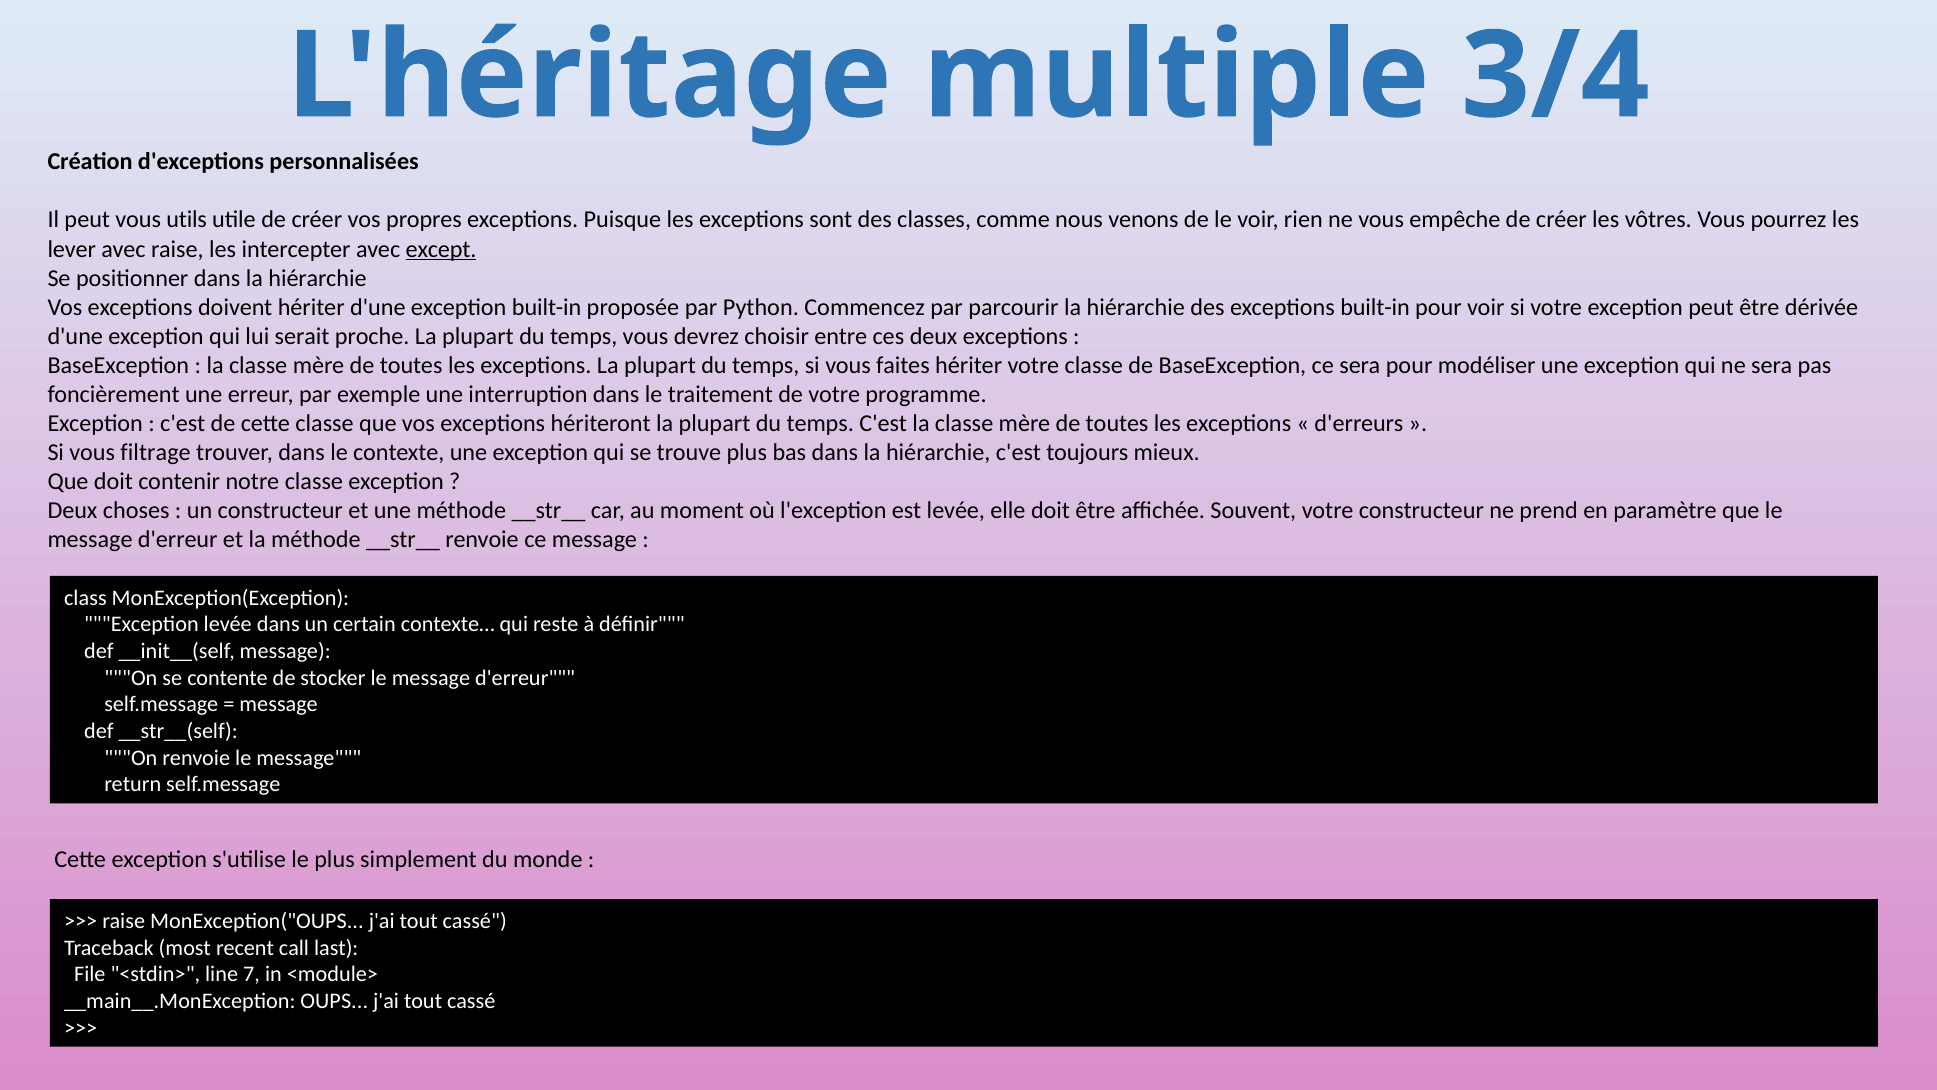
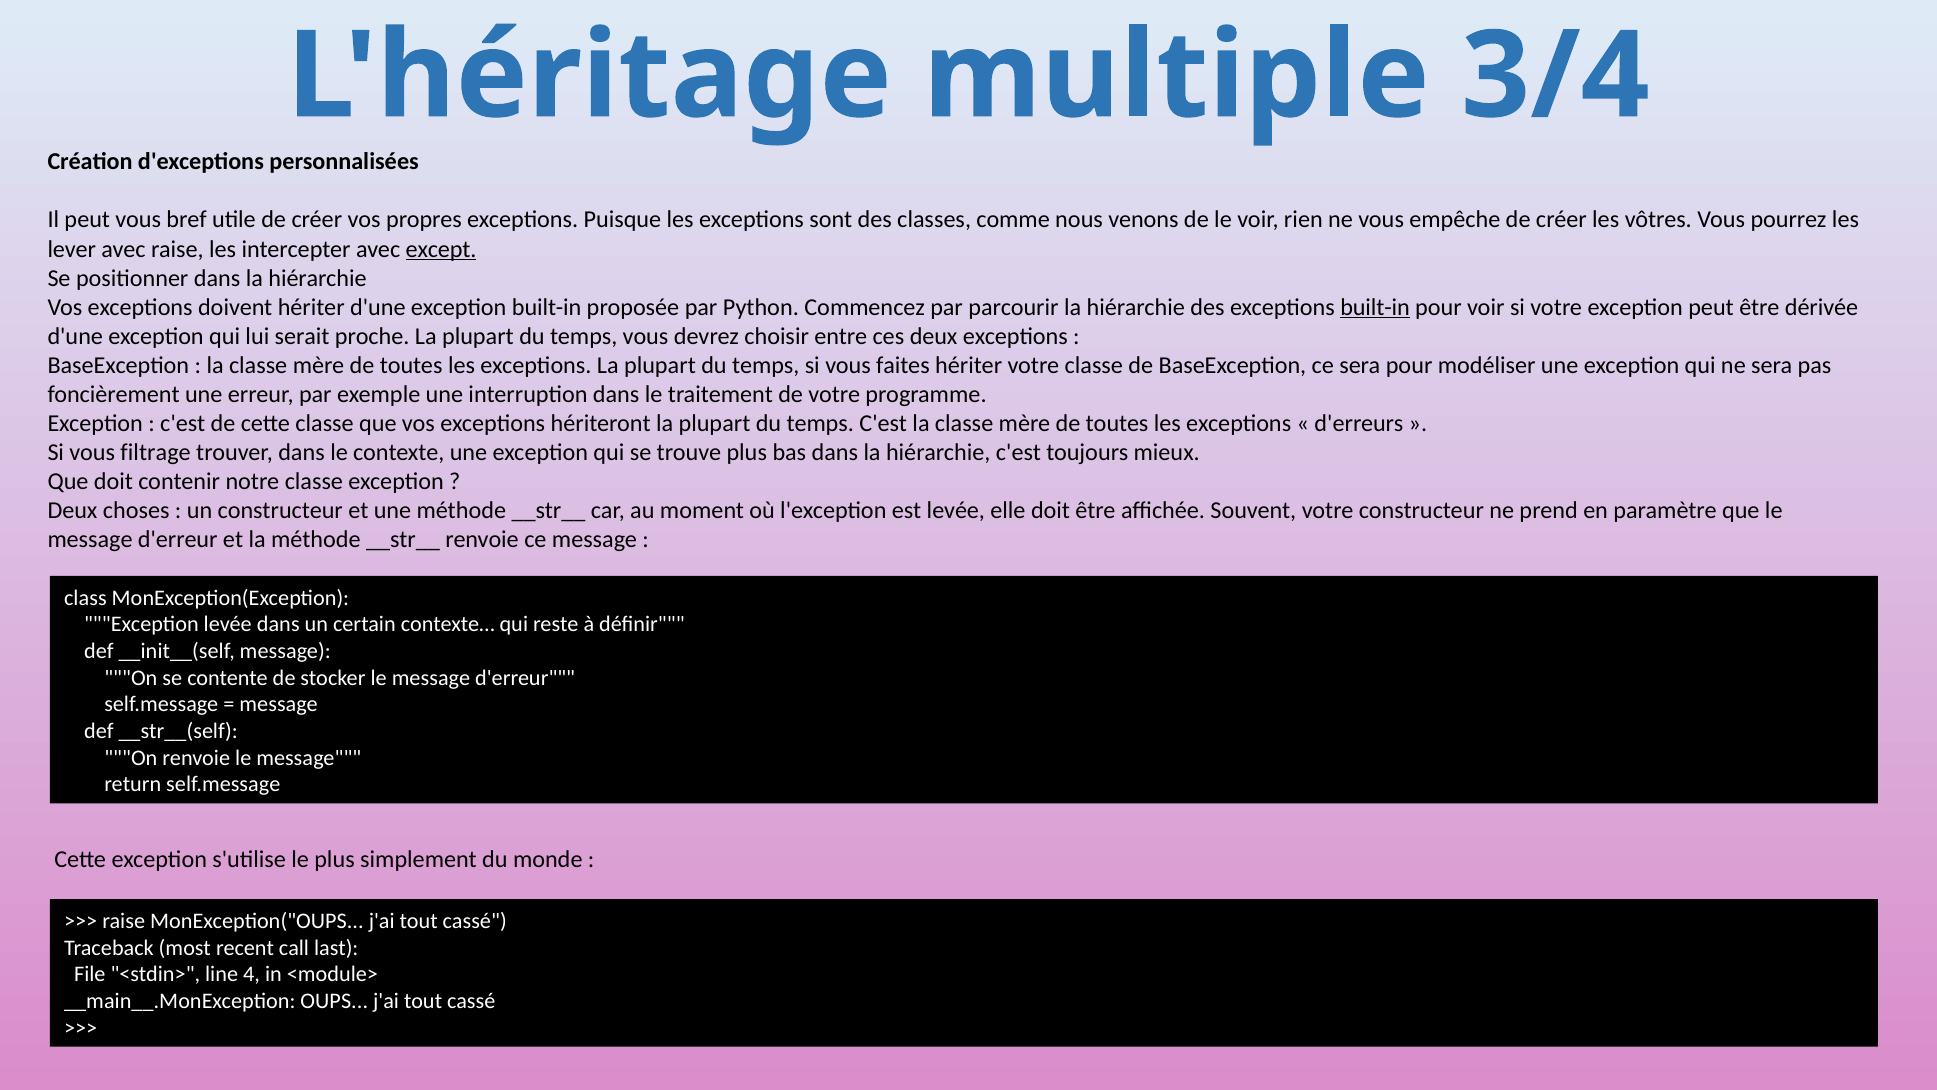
utils: utils -> bref
built-in at (1375, 307) underline: none -> present
7: 7 -> 4
